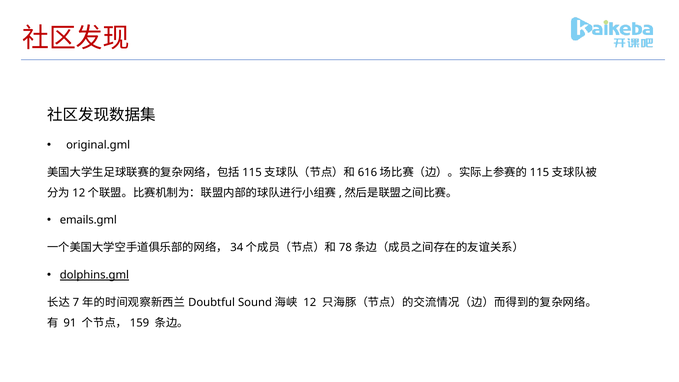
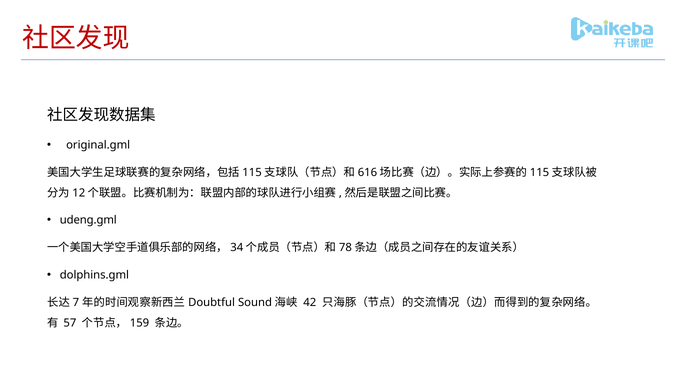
emails.gml: emails.gml -> udeng.gml
dolphins.gml underline: present -> none
12: 12 -> 42
91: 91 -> 57
